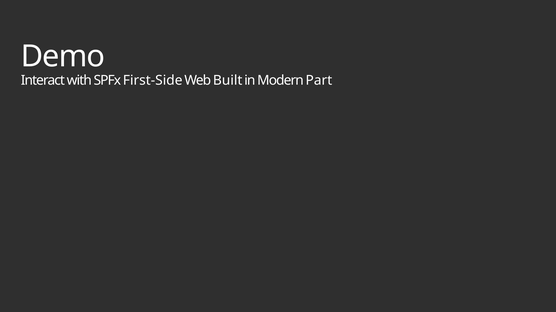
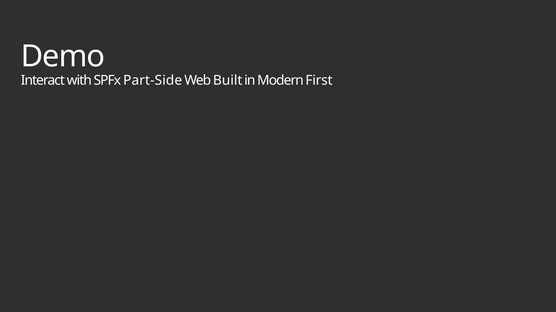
First-Side: First-Side -> Part-Side
Part: Part -> First
